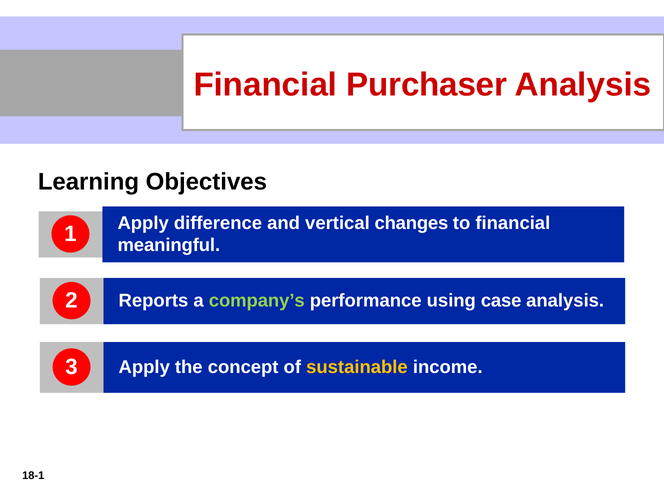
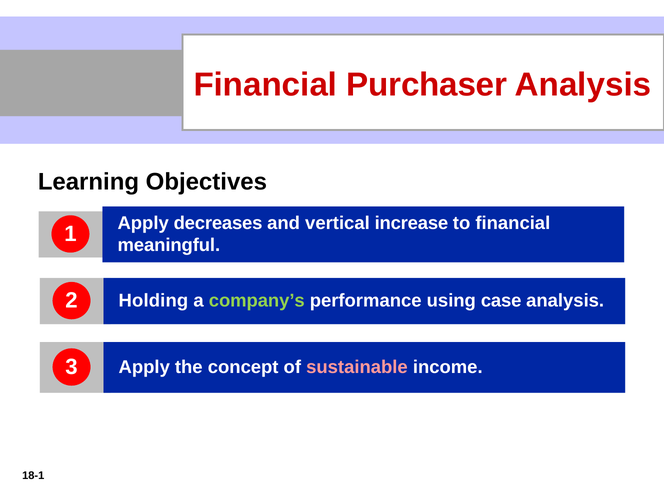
difference: difference -> decreases
changes: changes -> increase
Reports: Reports -> Holding
sustainable colour: yellow -> pink
